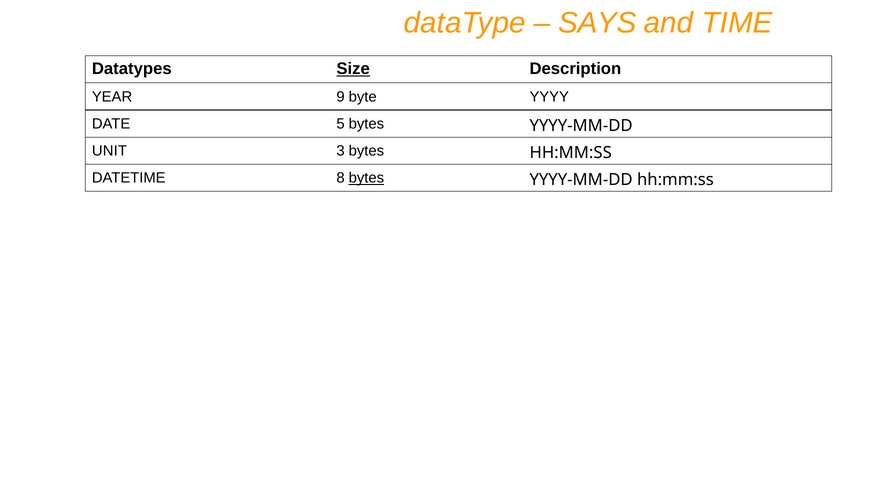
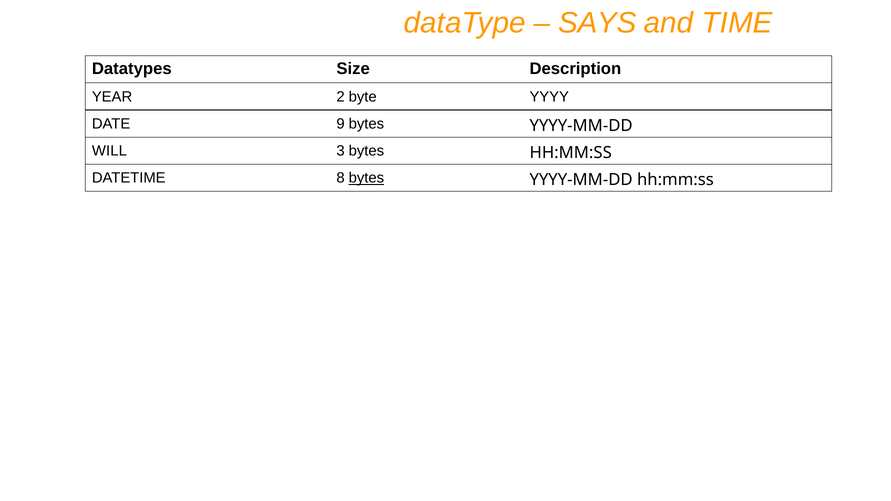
Size underline: present -> none
9: 9 -> 2
5: 5 -> 9
UNIT: UNIT -> WILL
